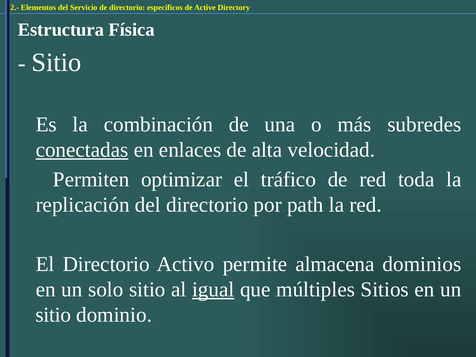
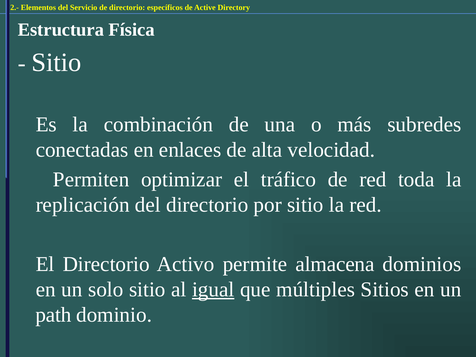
conectadas underline: present -> none
por path: path -> sitio
sitio at (53, 315): sitio -> path
